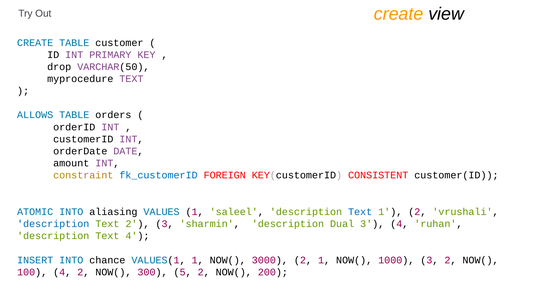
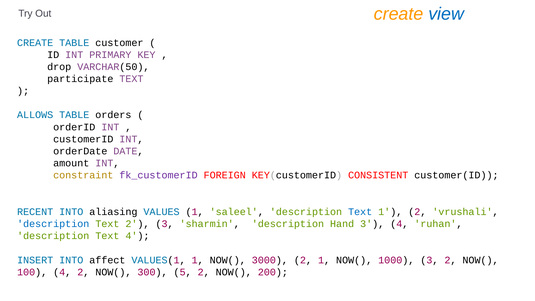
view colour: black -> blue
myprocedure: myprocedure -> participate
fk_customerID colour: blue -> purple
ATOMIC: ATOMIC -> RECENT
Dual: Dual -> Hand
chance: chance -> affect
